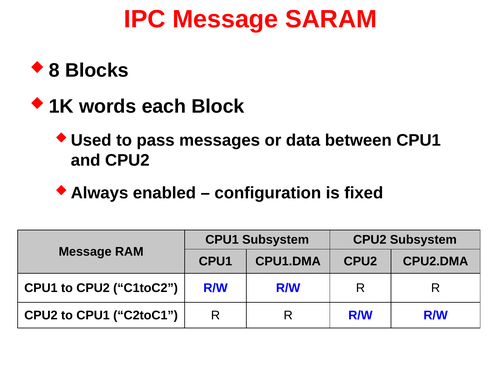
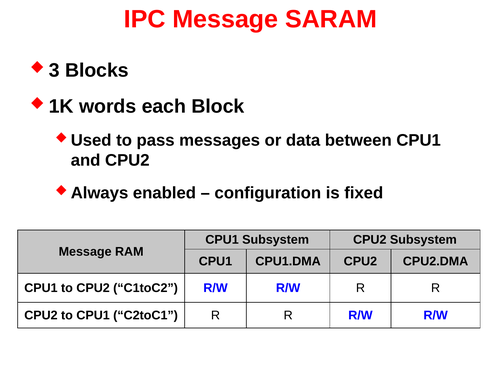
8: 8 -> 3
